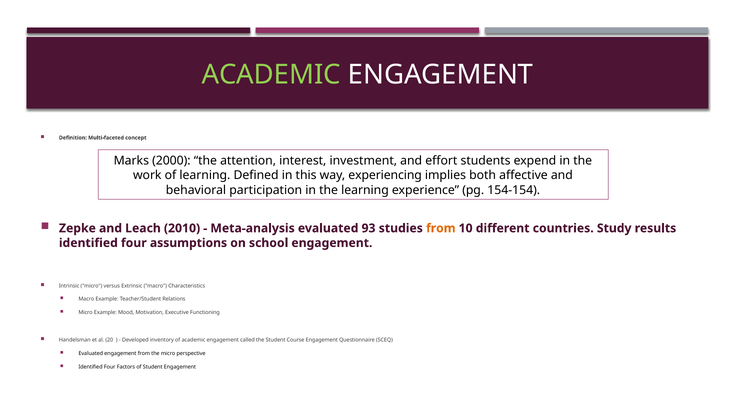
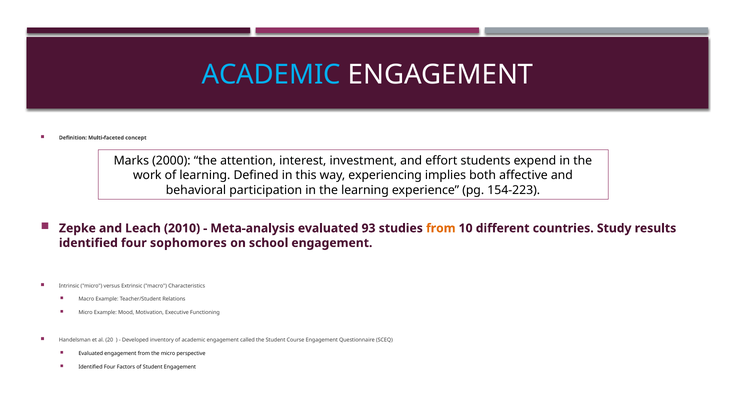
ACADEMIC at (271, 75) colour: light green -> light blue
154-154: 154-154 -> 154-223
assumptions: assumptions -> sophomores
